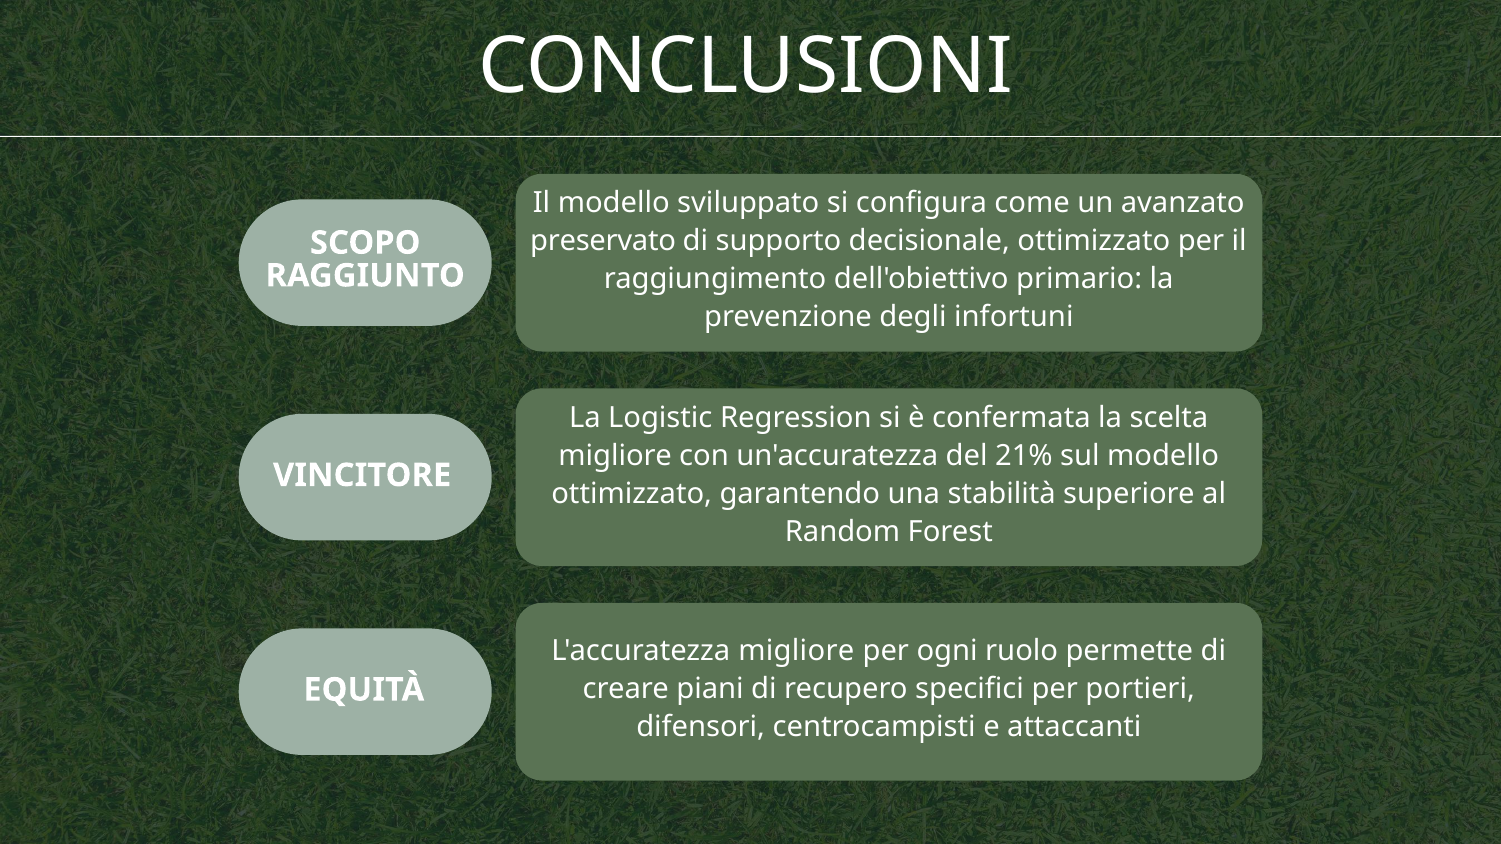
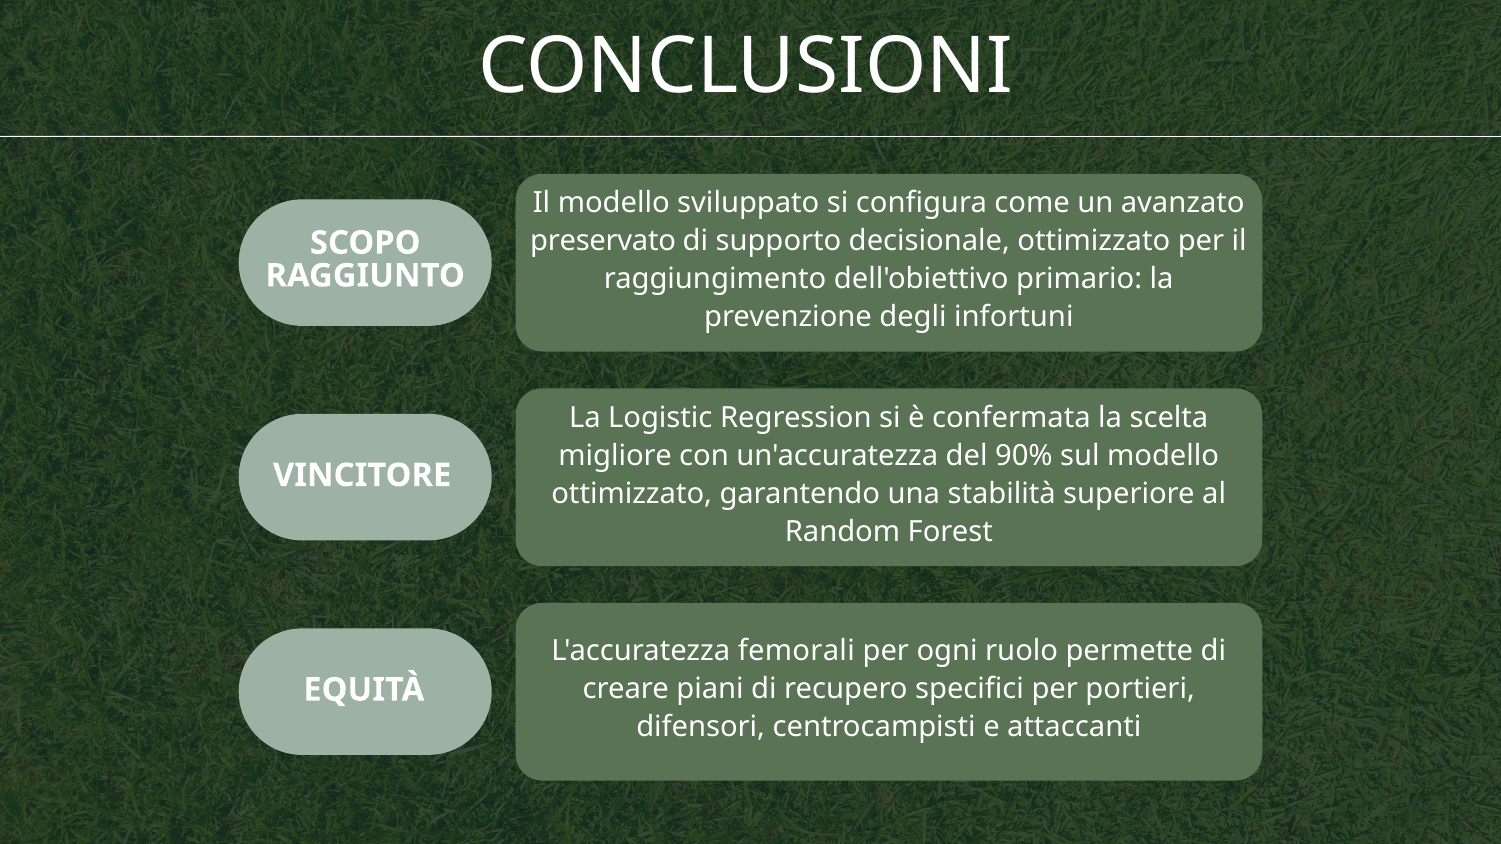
21%: 21% -> 90%
L'accuratezza migliore: migliore -> femorali
